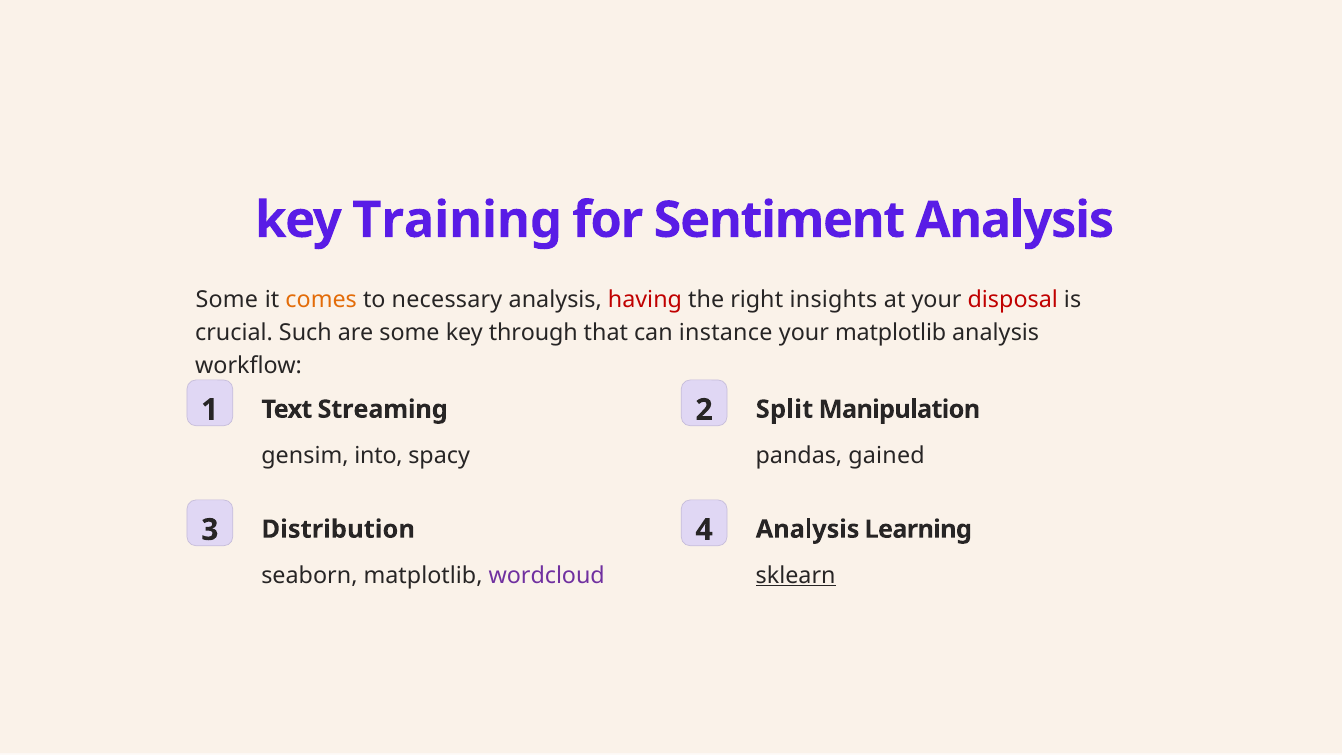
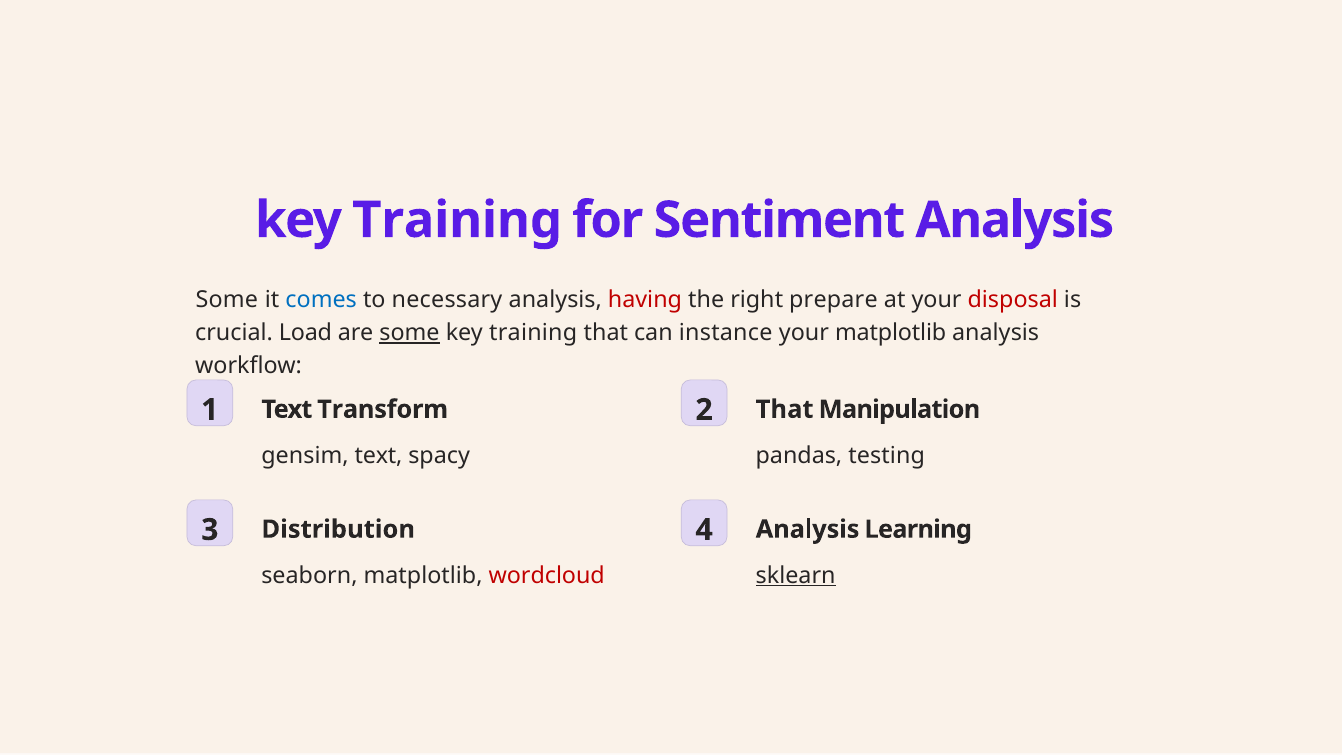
comes colour: orange -> blue
insights: insights -> prepare
Such: Such -> Load
some at (410, 333) underline: none -> present
through at (533, 333): through -> training
Streaming: Streaming -> Transform
2 Split: Split -> That
gensim into: into -> text
gained: gained -> testing
wordcloud colour: purple -> red
